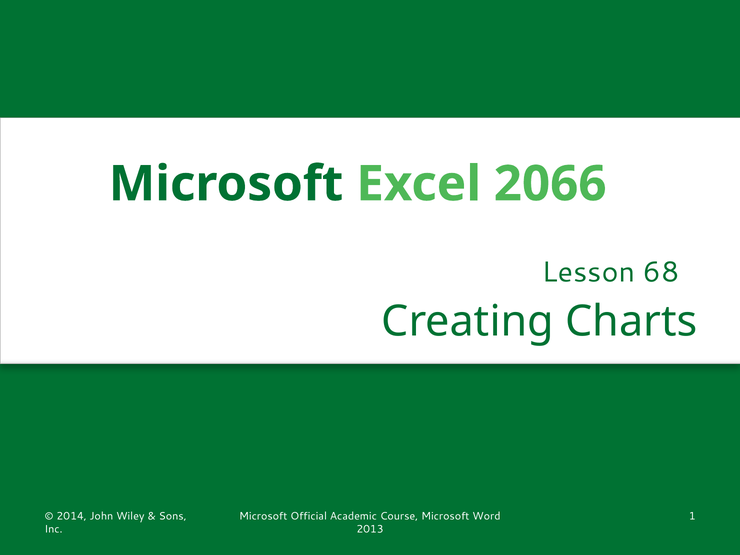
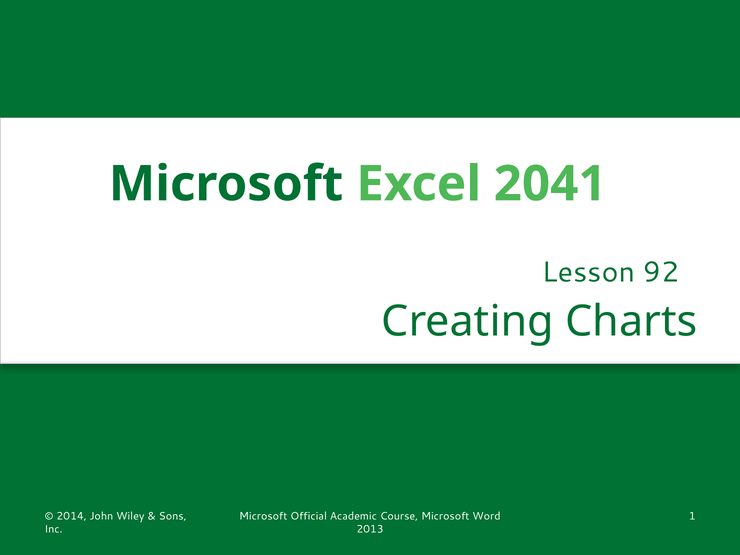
2066: 2066 -> 2041
68: 68 -> 92
